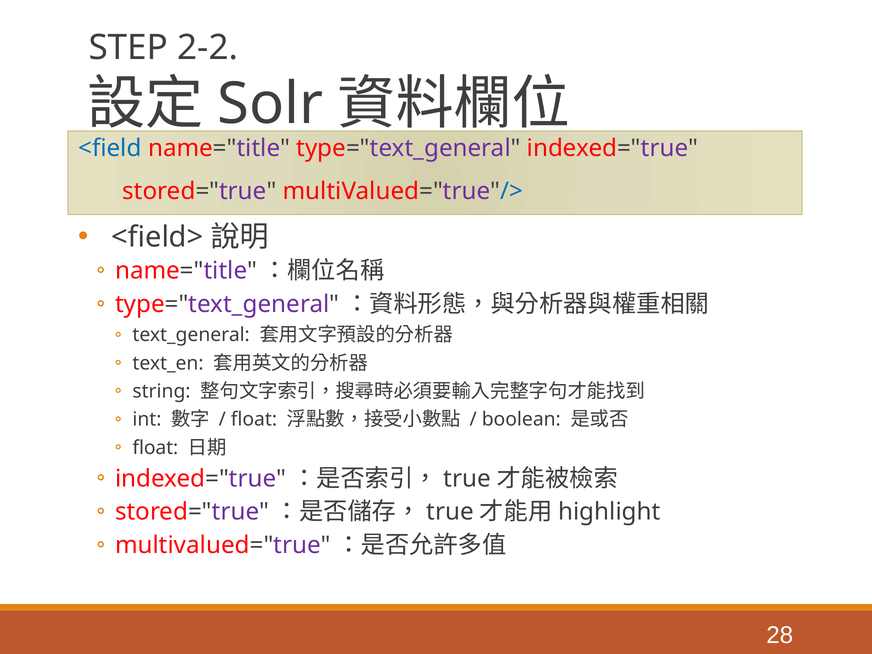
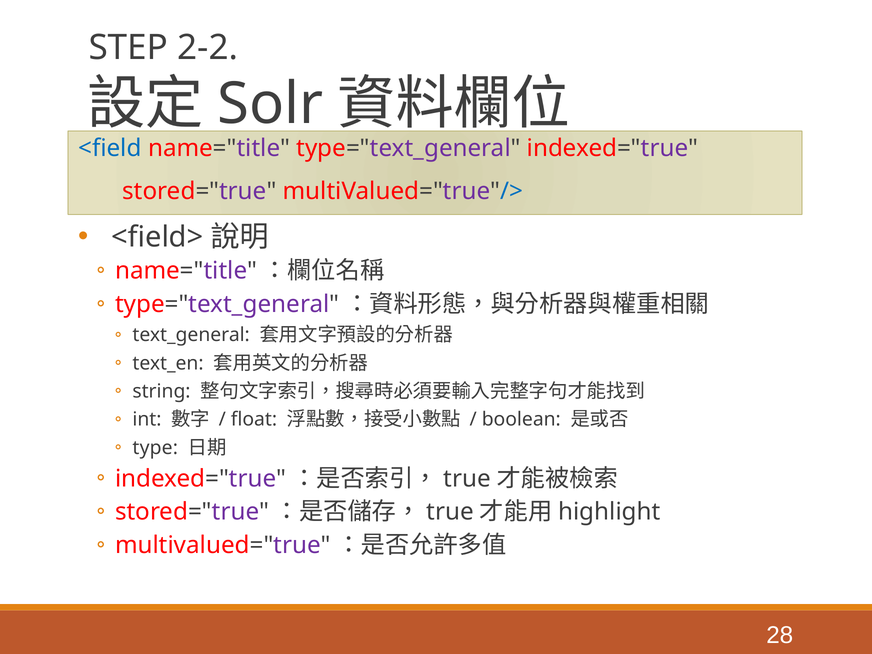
float at (155, 448): float -> type
